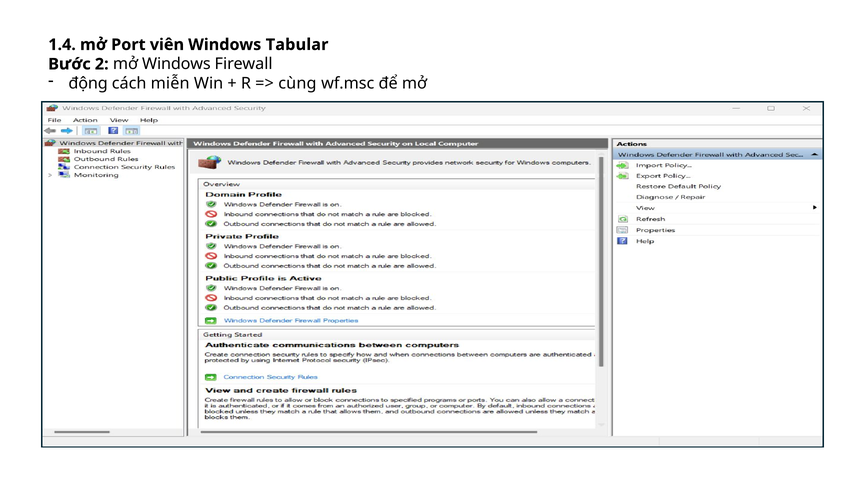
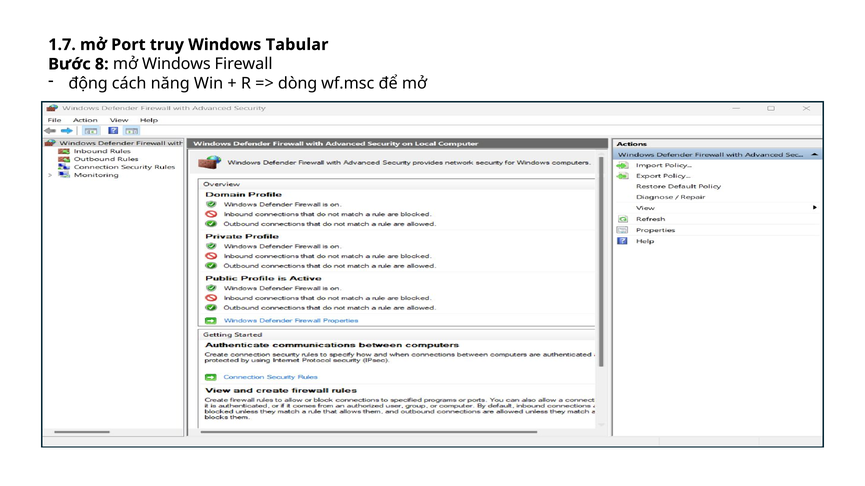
1.4: 1.4 -> 1.7
viên: viên -> truy
2: 2 -> 8
miễn: miễn -> năng
cùng: cùng -> dòng
